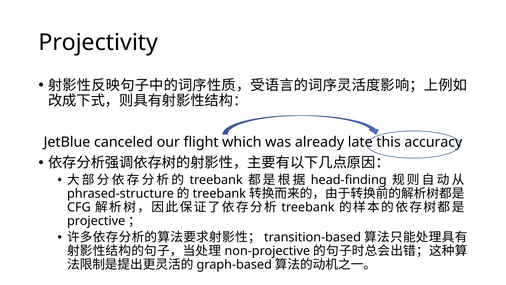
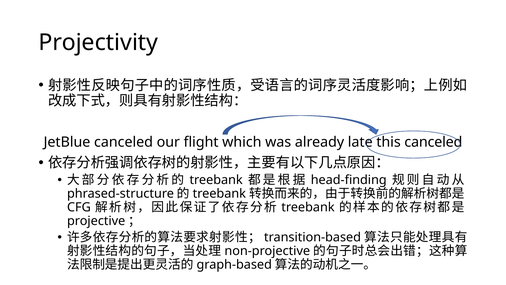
this accuracy: accuracy -> canceled
